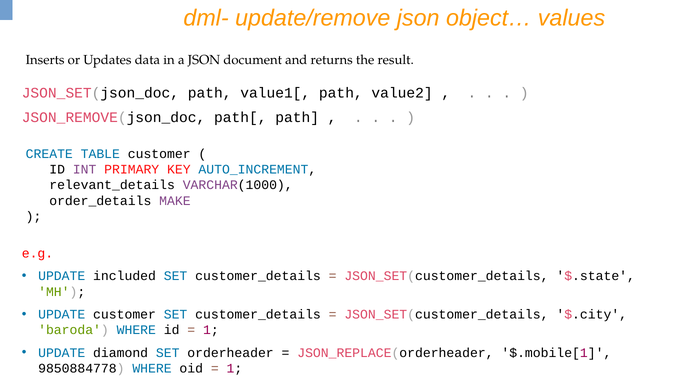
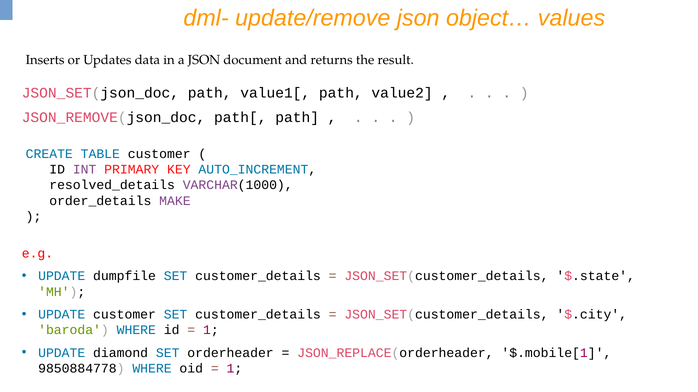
relevant_details: relevant_details -> resolved_details
included: included -> dumpfile
